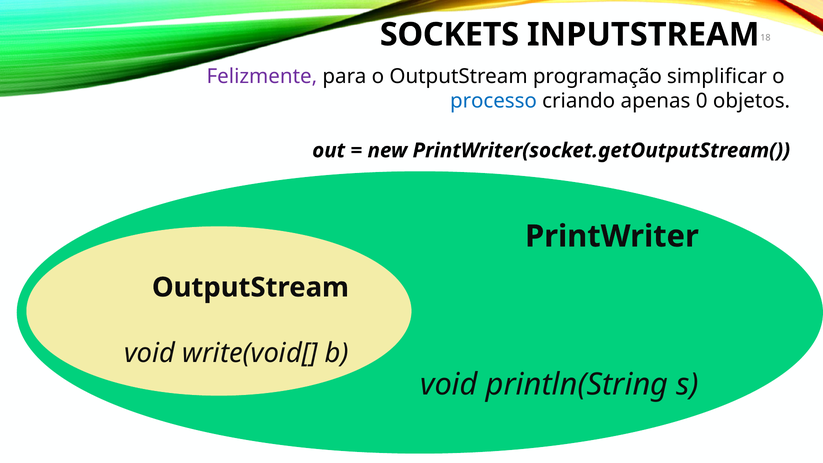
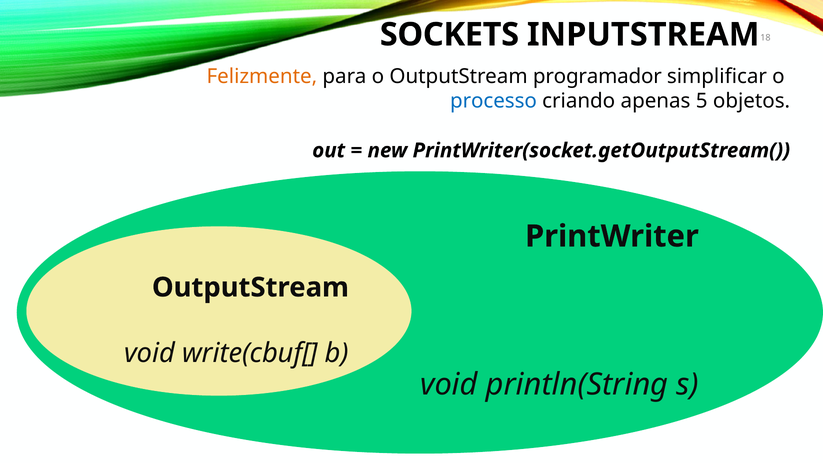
Felizmente colour: purple -> orange
programação: programação -> programador
0: 0 -> 5
write(void[: write(void[ -> write(cbuf[
